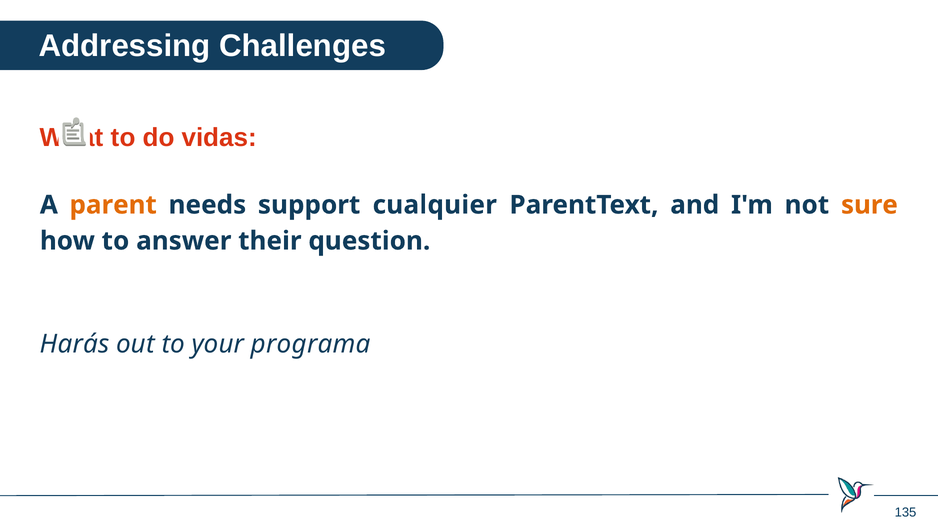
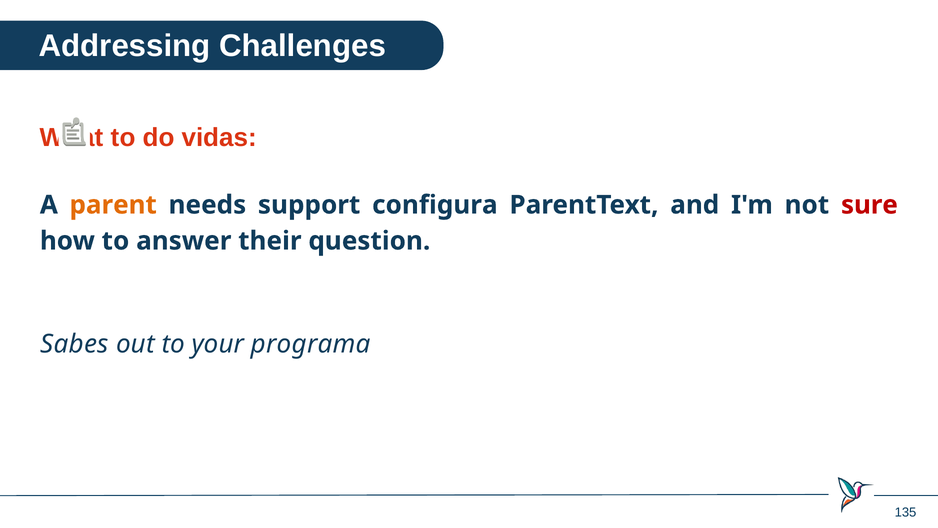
cualquier: cualquier -> configura
sure colour: orange -> red
Harás: Harás -> Sabes
